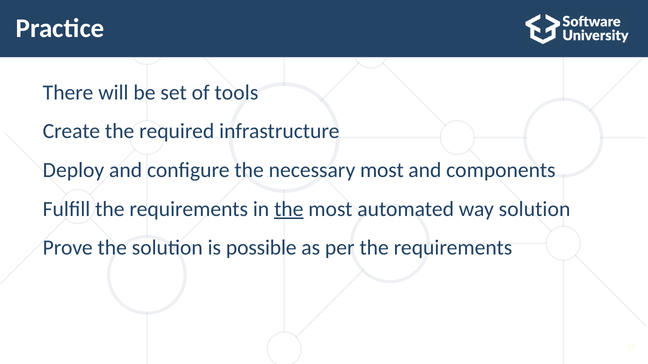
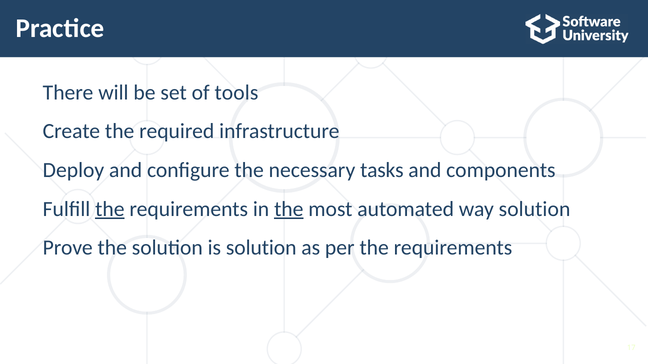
necessary most: most -> tasks
the at (110, 209) underline: none -> present
is possible: possible -> solution
